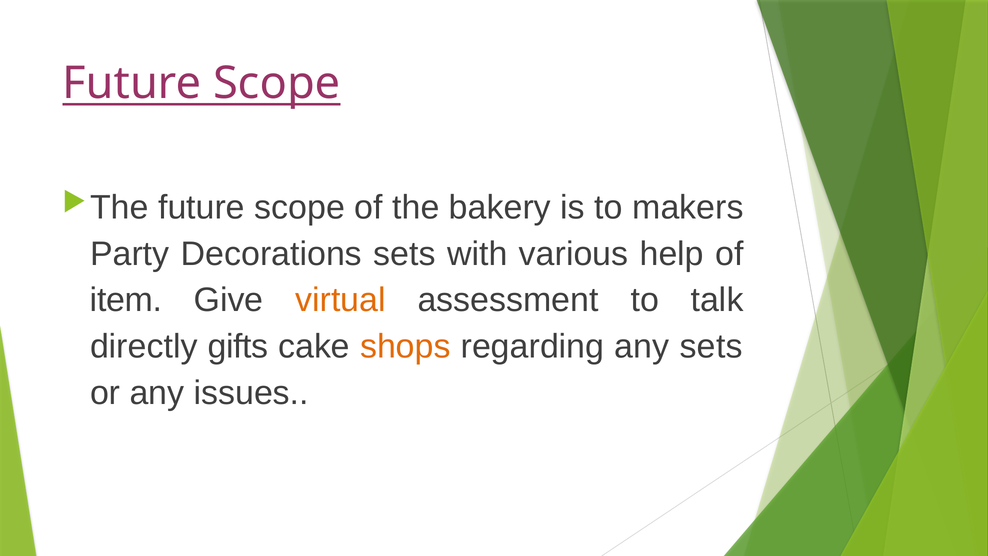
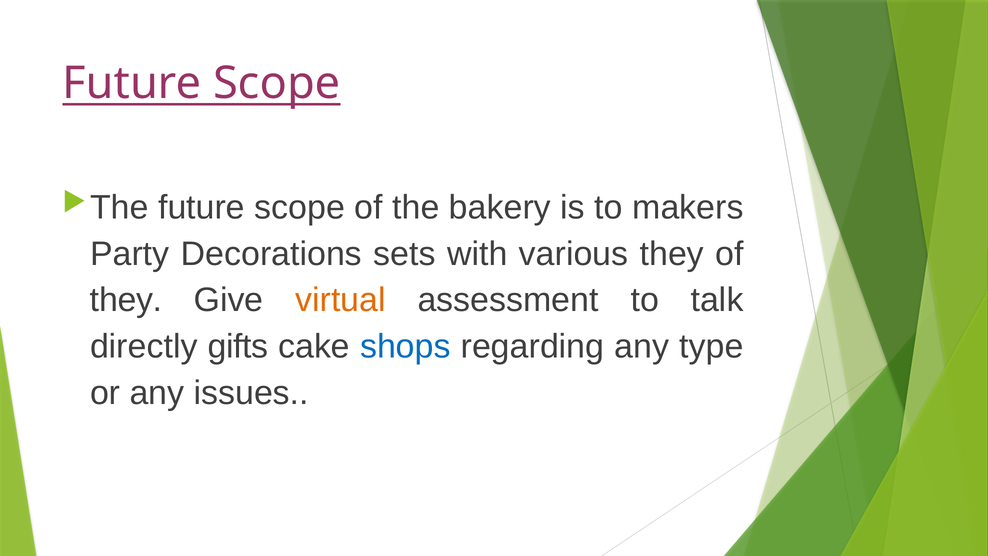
various help: help -> they
item at (126, 300): item -> they
shops colour: orange -> blue
any sets: sets -> type
